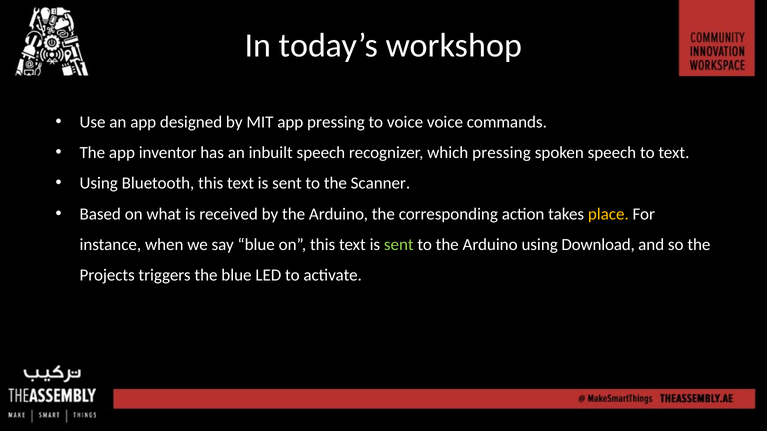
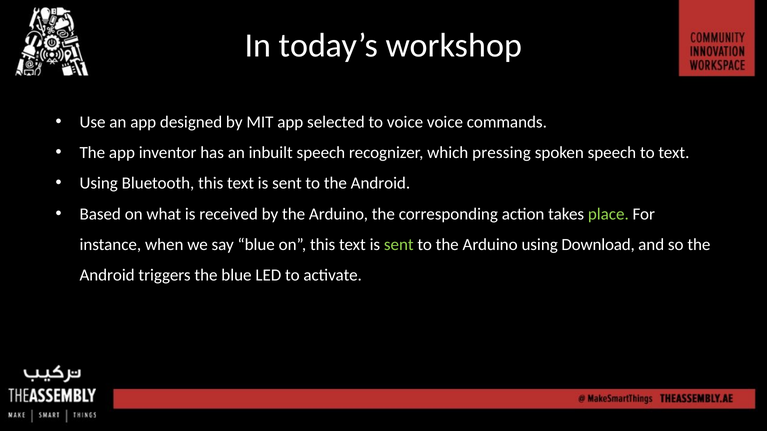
app pressing: pressing -> selected
to the Scanner: Scanner -> Android
place colour: yellow -> light green
Projects at (107, 275): Projects -> Android
